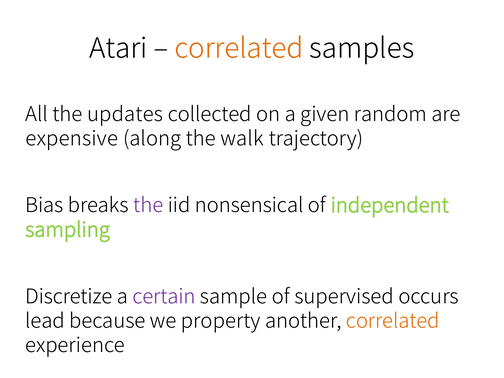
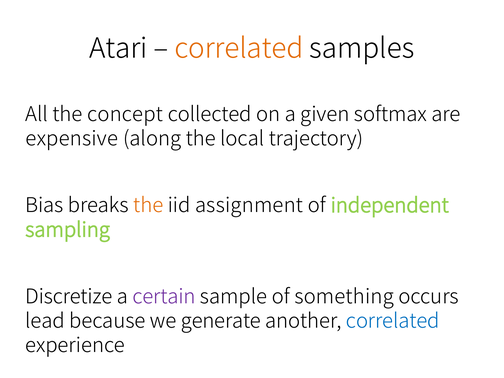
updates: updates -> concept
random: random -> softmax
walk: walk -> local
the at (148, 206) colour: purple -> orange
nonsensical: nonsensical -> assignment
supervised: supervised -> something
property: property -> generate
correlated at (393, 321) colour: orange -> blue
